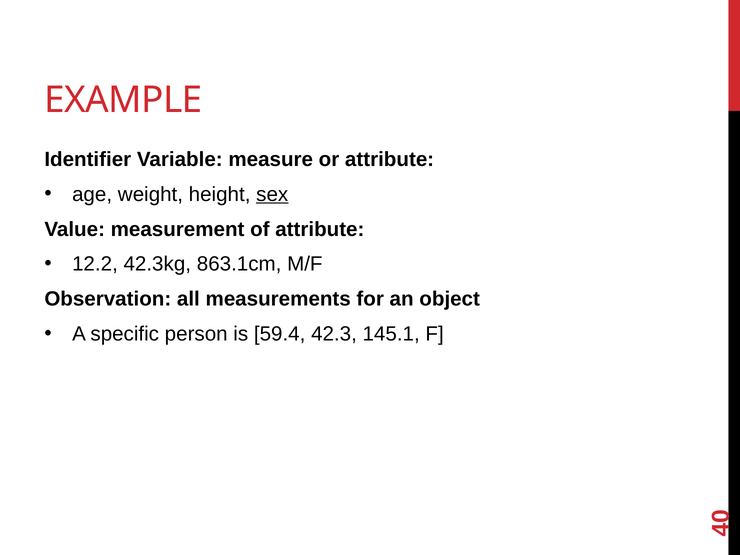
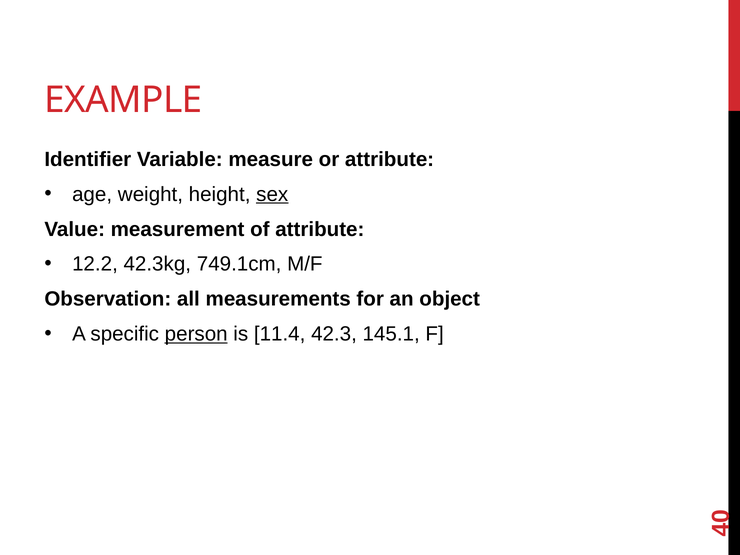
863.1cm: 863.1cm -> 749.1cm
person underline: none -> present
59.4: 59.4 -> 11.4
